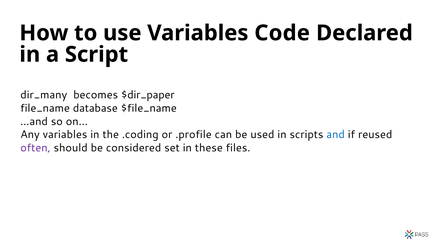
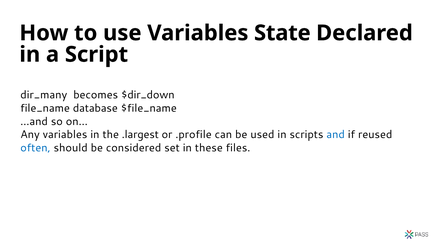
Code: Code -> State
$dir_paper: $dir_paper -> $dir_down
.coding: .coding -> .largest
often colour: purple -> blue
